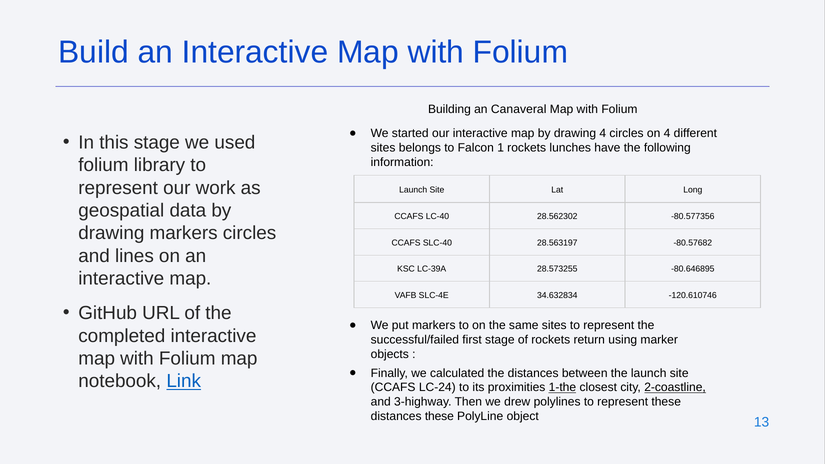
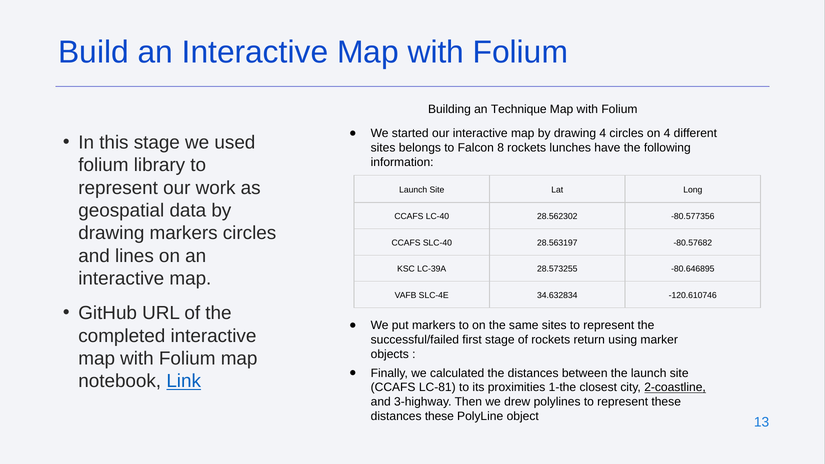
Canaveral: Canaveral -> Technique
1: 1 -> 8
LC-24: LC-24 -> LC-81
1-the underline: present -> none
